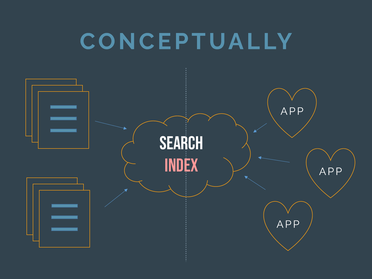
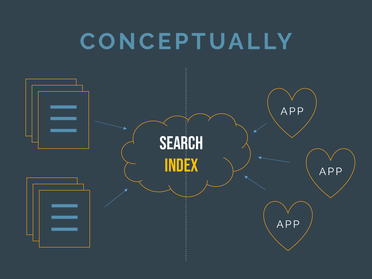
INDEX colour: pink -> yellow
